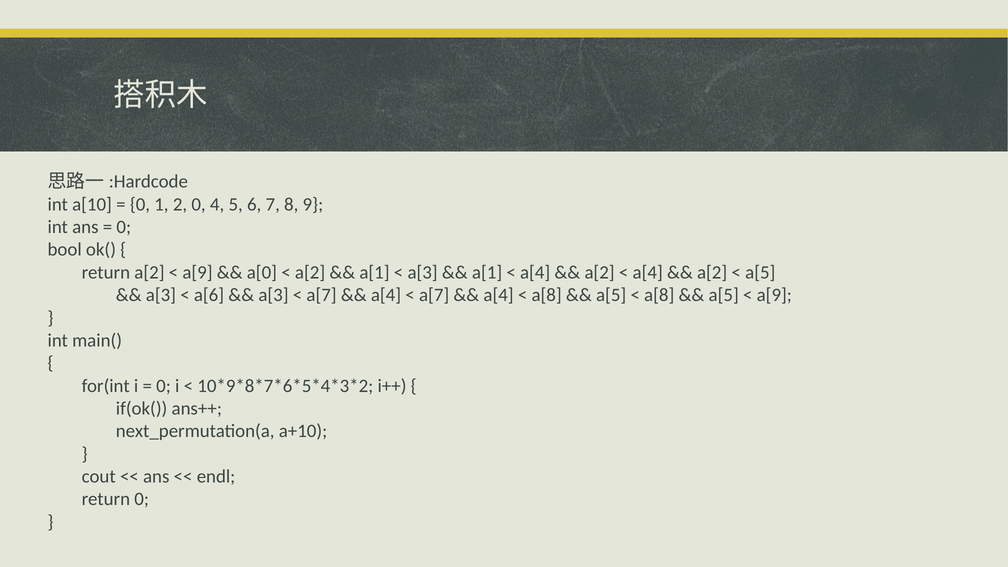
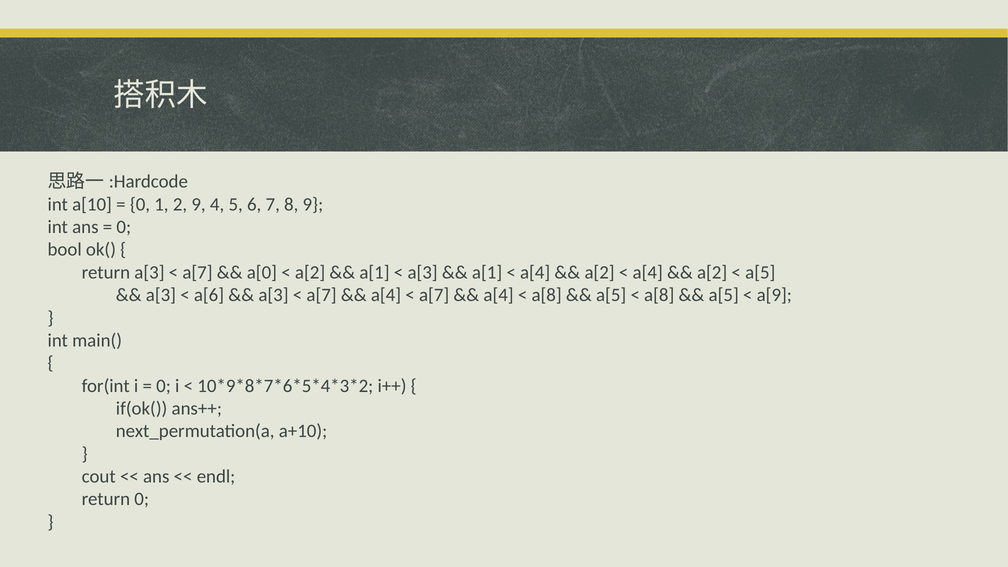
2 0: 0 -> 9
return a[2: a[2 -> a[3
a[9 at (198, 272): a[9 -> a[7
